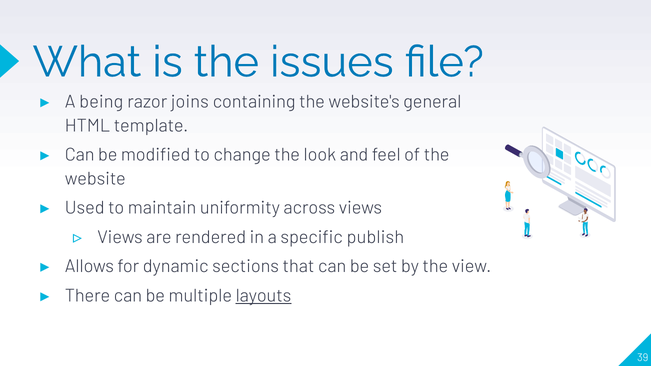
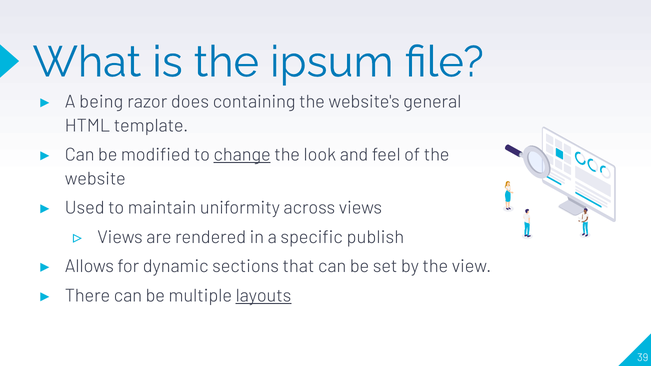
issues: issues -> ipsum
joins: joins -> does
change underline: none -> present
